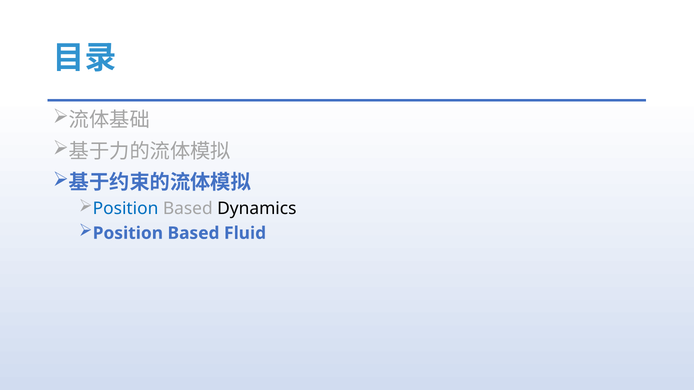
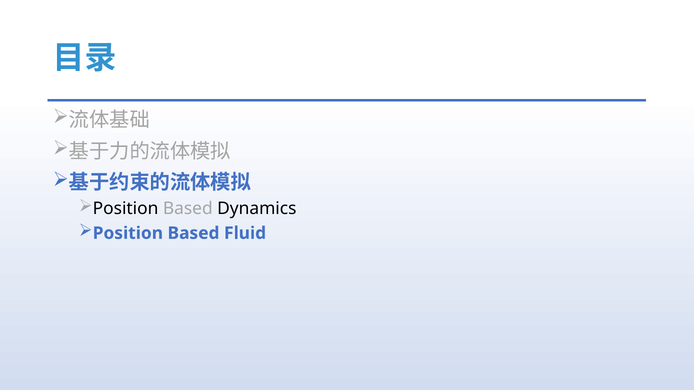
Position at (126, 209) colour: blue -> black
